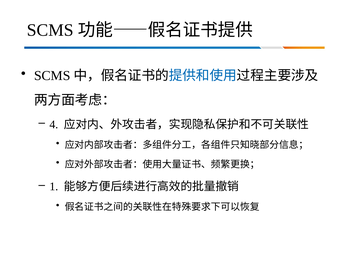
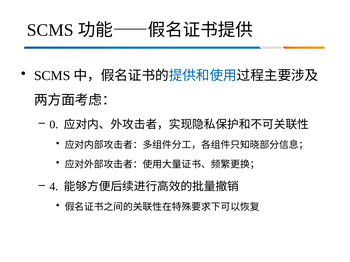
4: 4 -> 0
1: 1 -> 4
